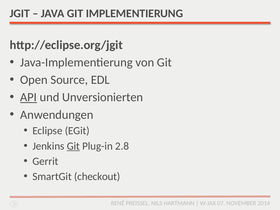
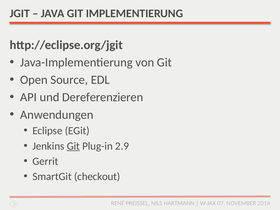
API underline: present -> none
Unversionierten: Unversionierten -> Dereferenzieren
2.8: 2.8 -> 2.9
